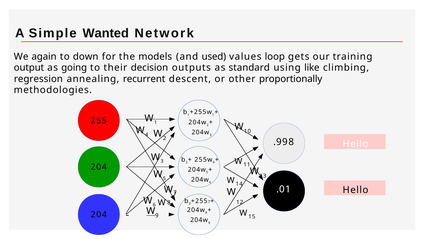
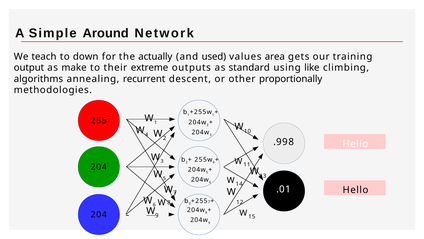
Wanted: Wanted -> Around
again: again -> teach
models: models -> actually
loop: loop -> area
going: going -> make
decision: decision -> extreme
regression: regression -> algorithms
